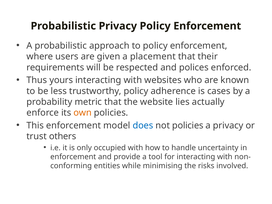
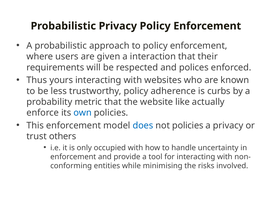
placement: placement -> interaction
cases: cases -> curbs
lies: lies -> like
own colour: orange -> blue
